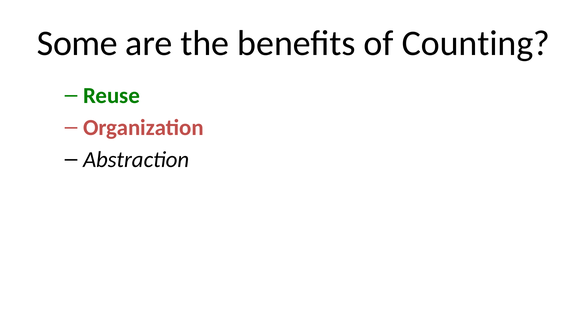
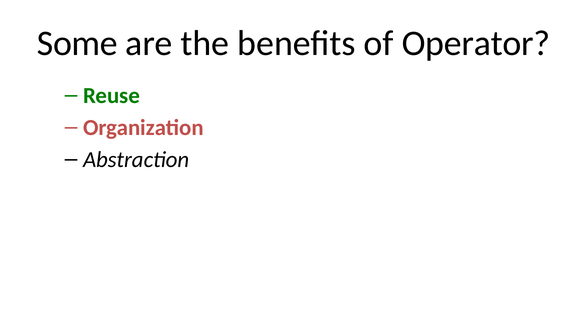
Counting: Counting -> Operator
